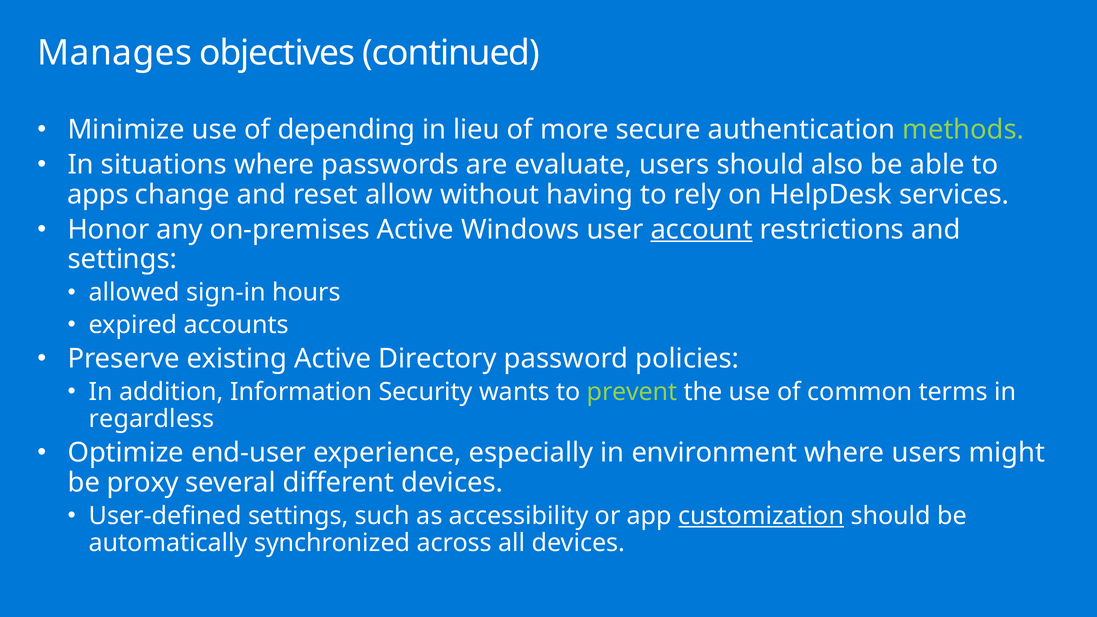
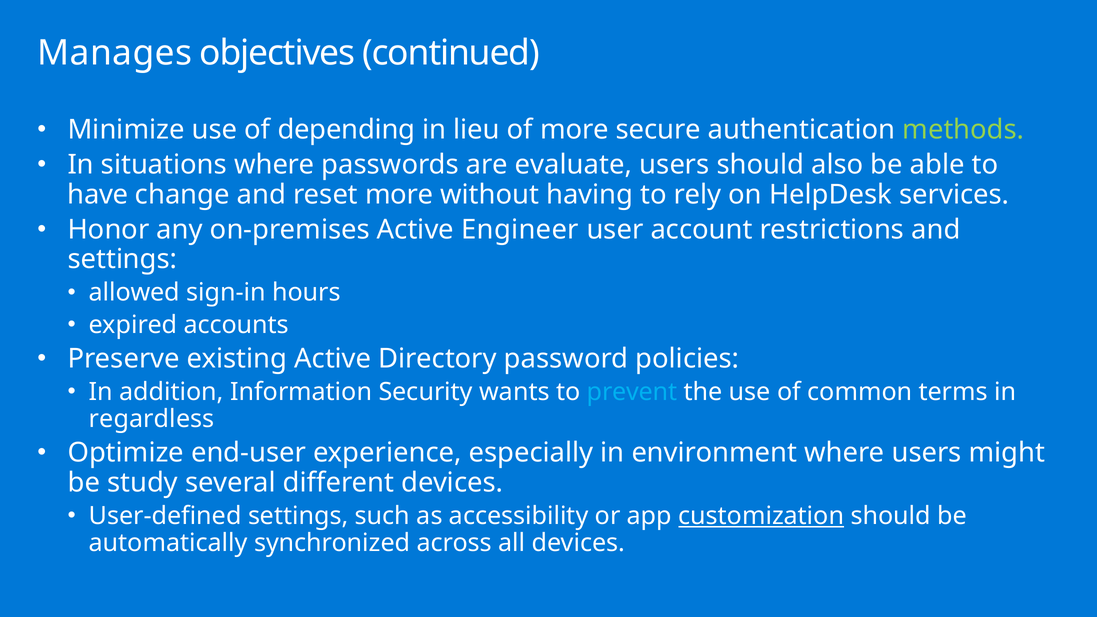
apps: apps -> have
reset allow: allow -> more
Windows: Windows -> Engineer
account underline: present -> none
prevent colour: light green -> light blue
proxy: proxy -> study
